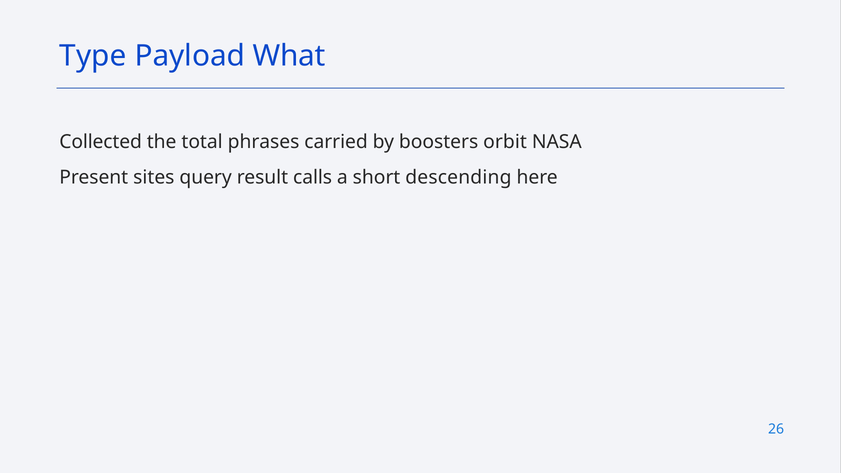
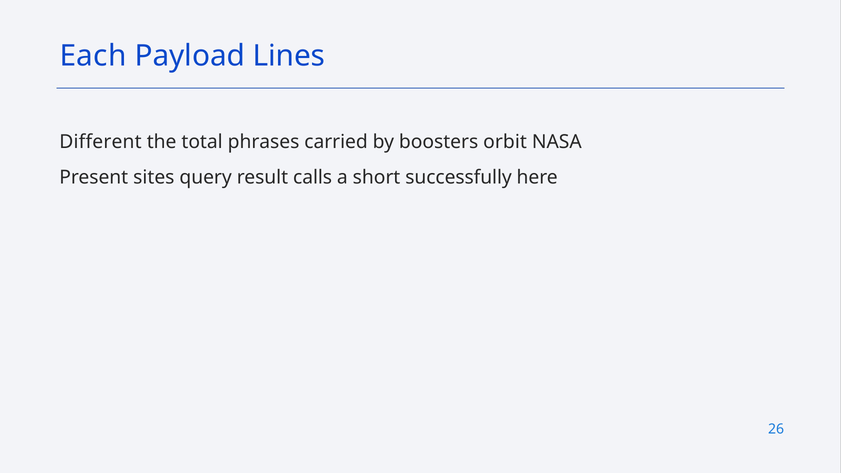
Type: Type -> Each
What: What -> Lines
Collected: Collected -> Different
descending: descending -> successfully
